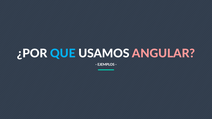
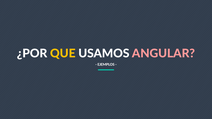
QUE colour: light blue -> yellow
